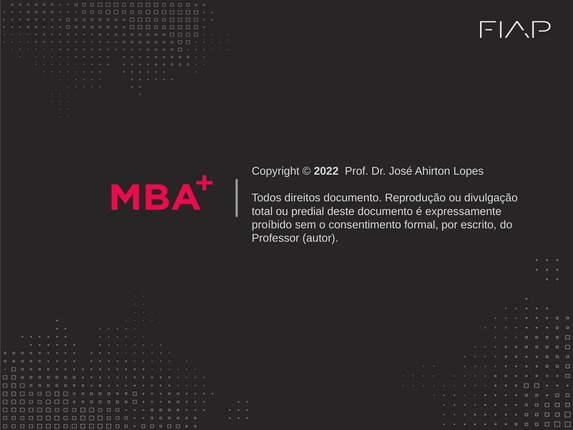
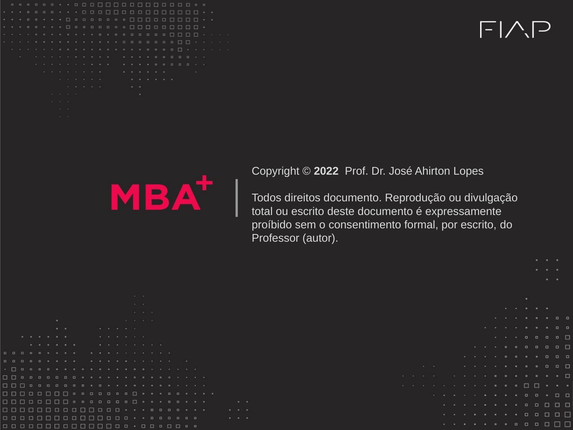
ou predial: predial -> escrito
